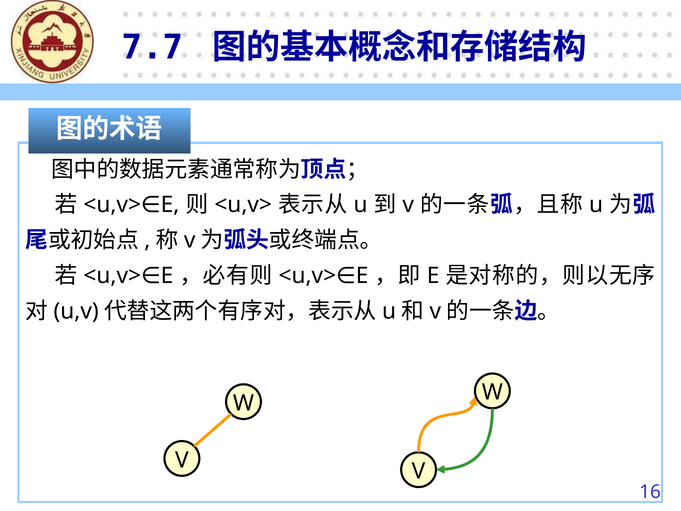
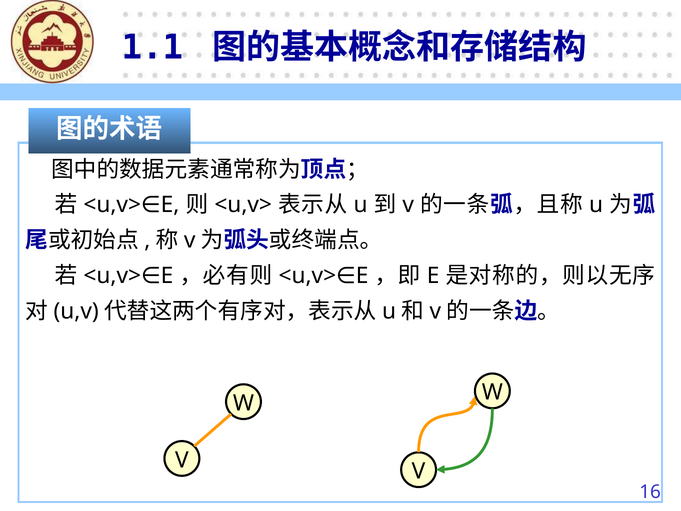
7.7: 7.7 -> 1.1
